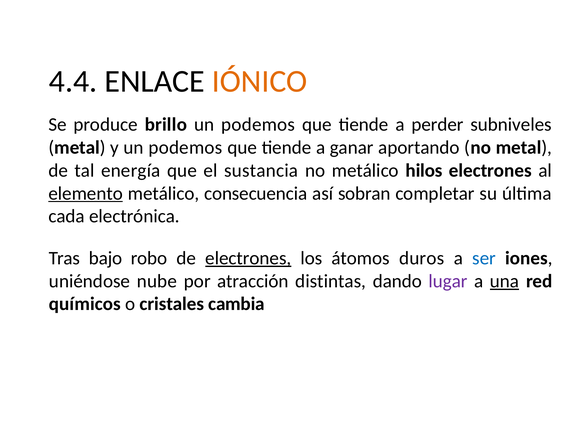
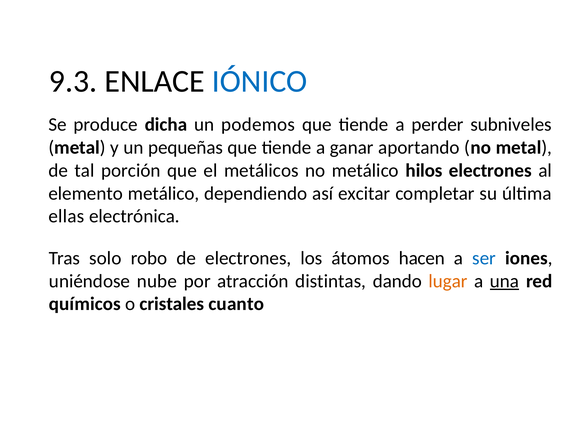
4.4: 4.4 -> 9.3
IÓNICO colour: orange -> blue
brillo: brillo -> dicha
y un podemos: podemos -> pequeñas
energía: energía -> porción
sustancia: sustancia -> metálicos
elemento underline: present -> none
consecuencia: consecuencia -> dependiendo
sobran: sobran -> excitar
cada: cada -> ellas
bajo: bajo -> solo
electrones at (248, 258) underline: present -> none
duros: duros -> hacen
lugar colour: purple -> orange
cambia: cambia -> cuanto
